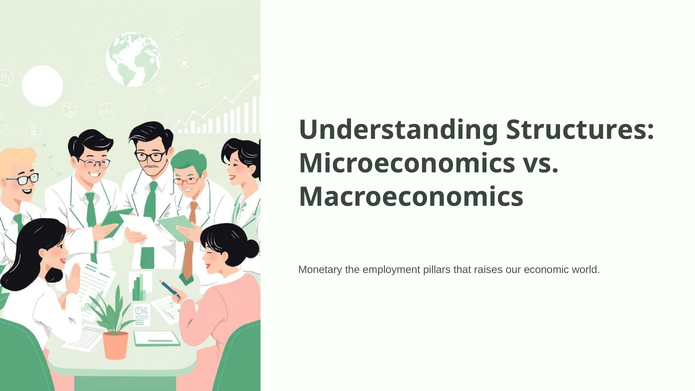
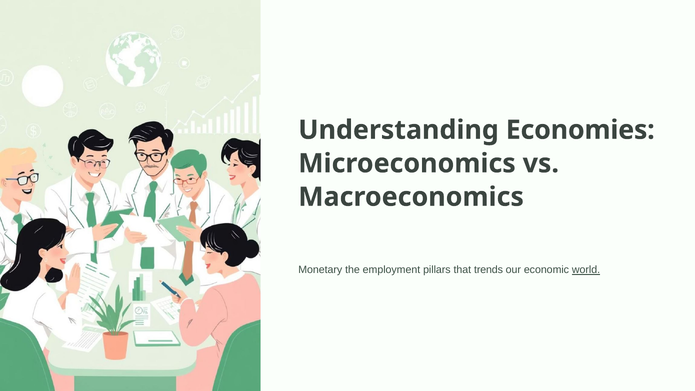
Structures: Structures -> Economies
raises: raises -> trends
world underline: none -> present
